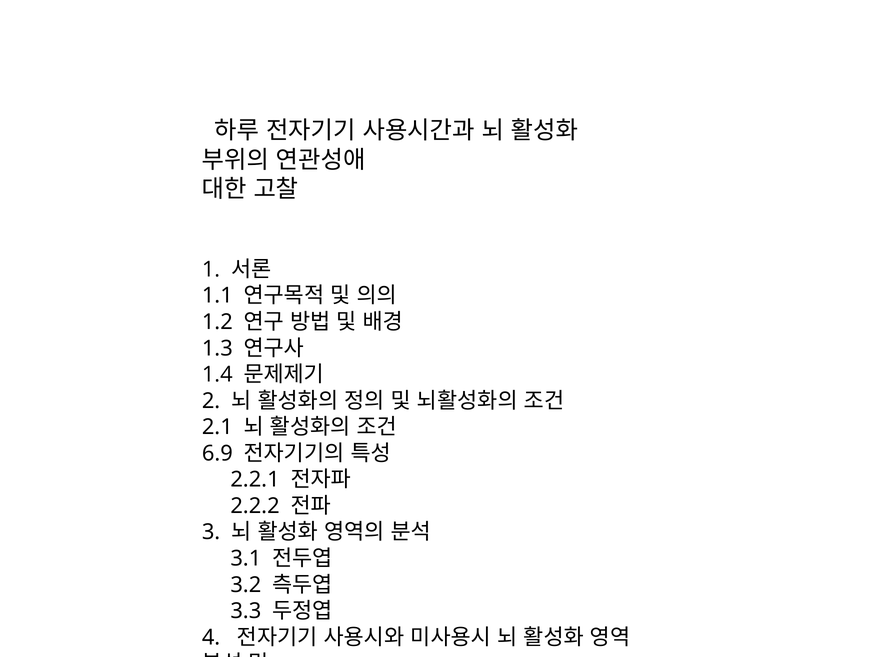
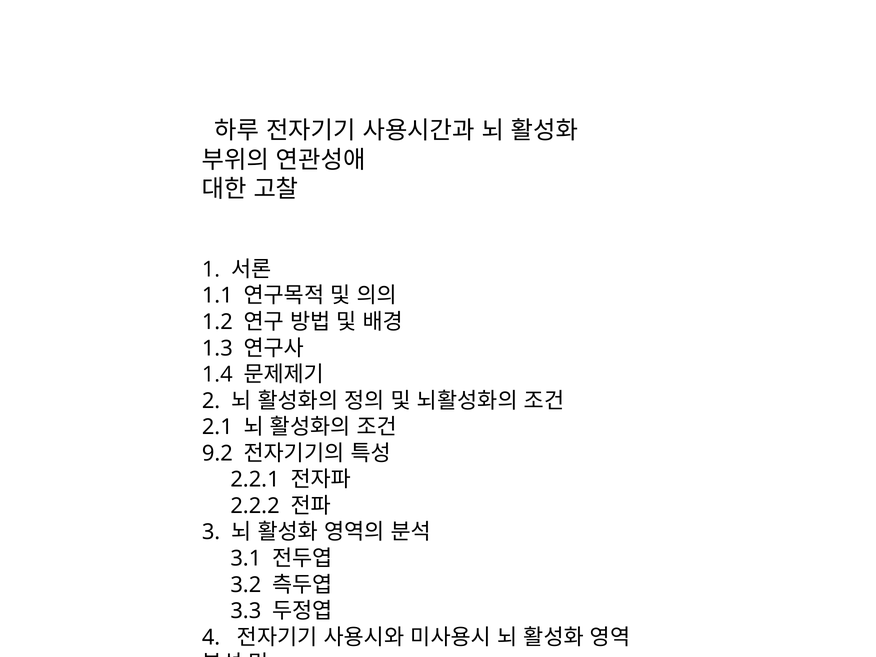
6.9: 6.9 -> 9.2
